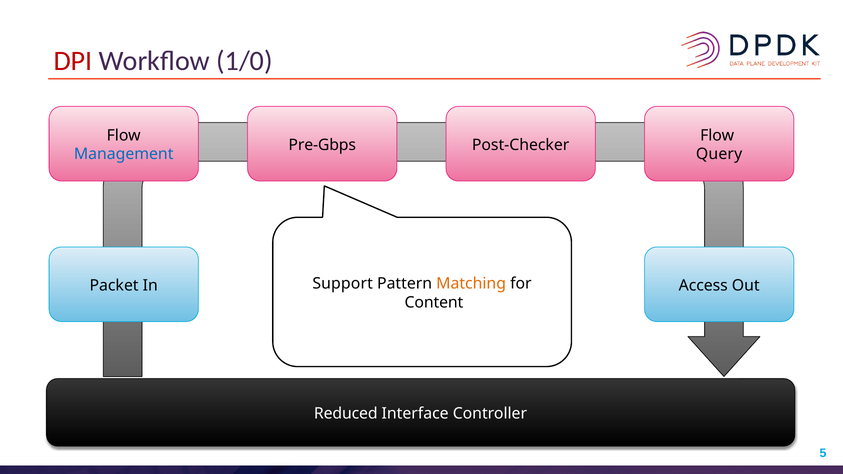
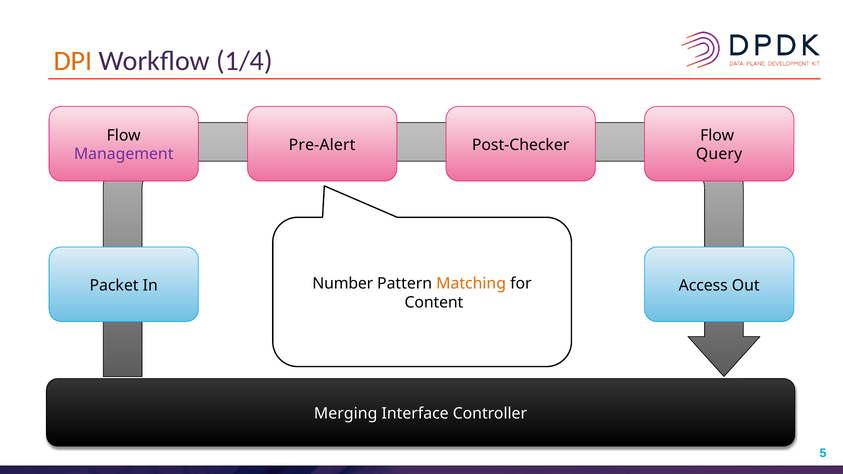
DPI colour: red -> orange
1/0: 1/0 -> 1/4
Pre-Gbps: Pre-Gbps -> Pre-Alert
Management colour: blue -> purple
Support: Support -> Number
Reduced: Reduced -> Merging
